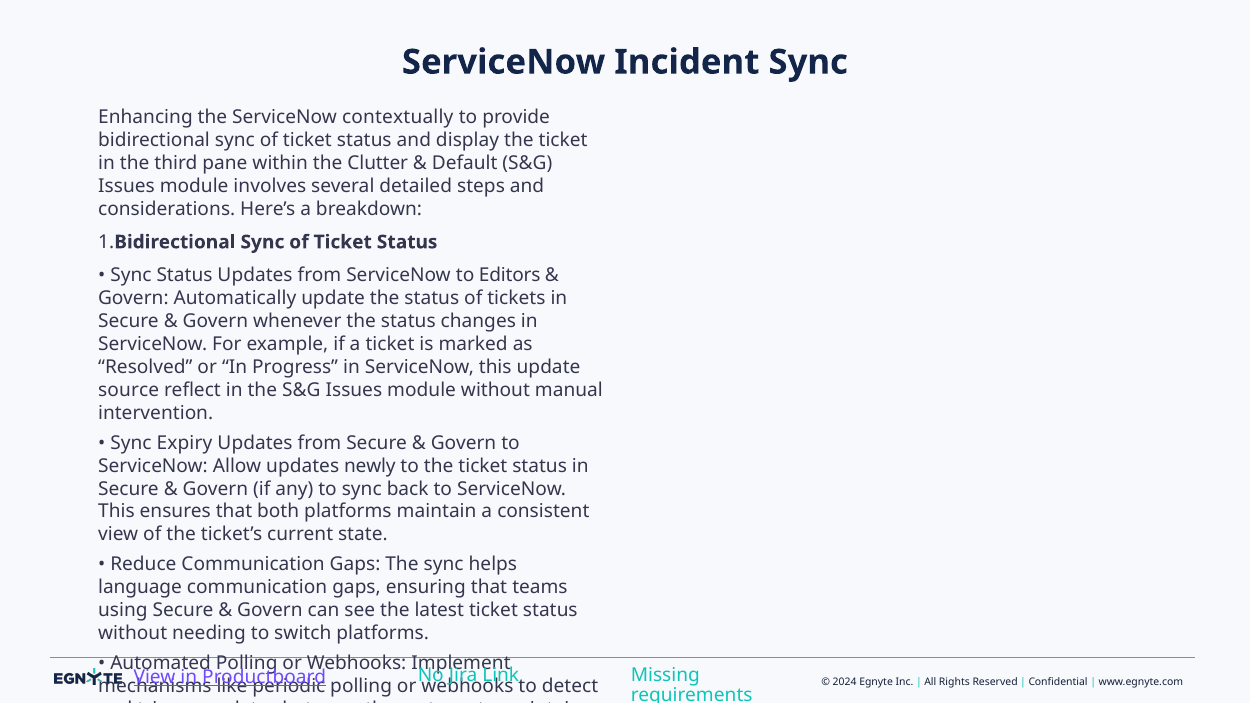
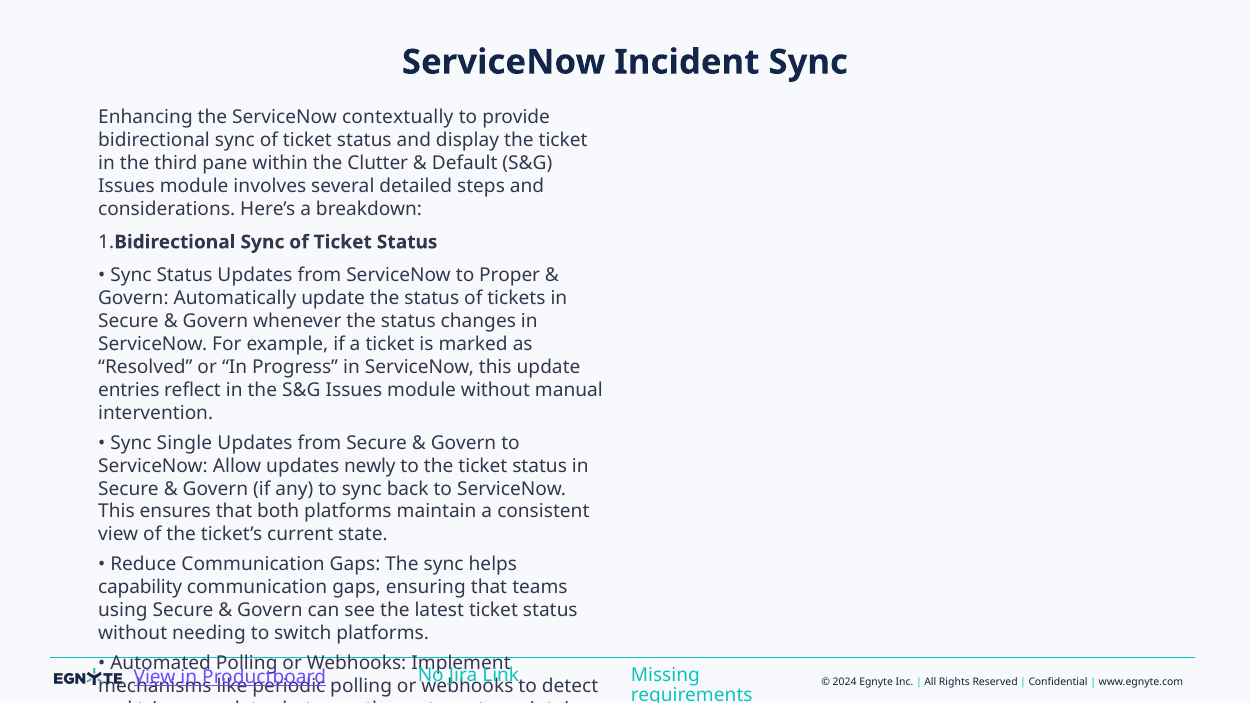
Editors: Editors -> Proper
source: source -> entries
Sync Expiry: Expiry -> Single
language: language -> capability
